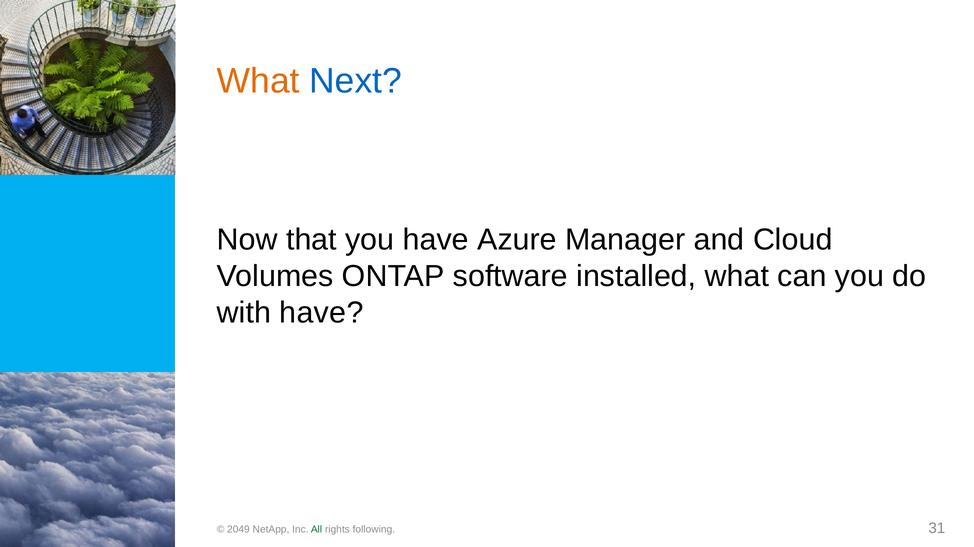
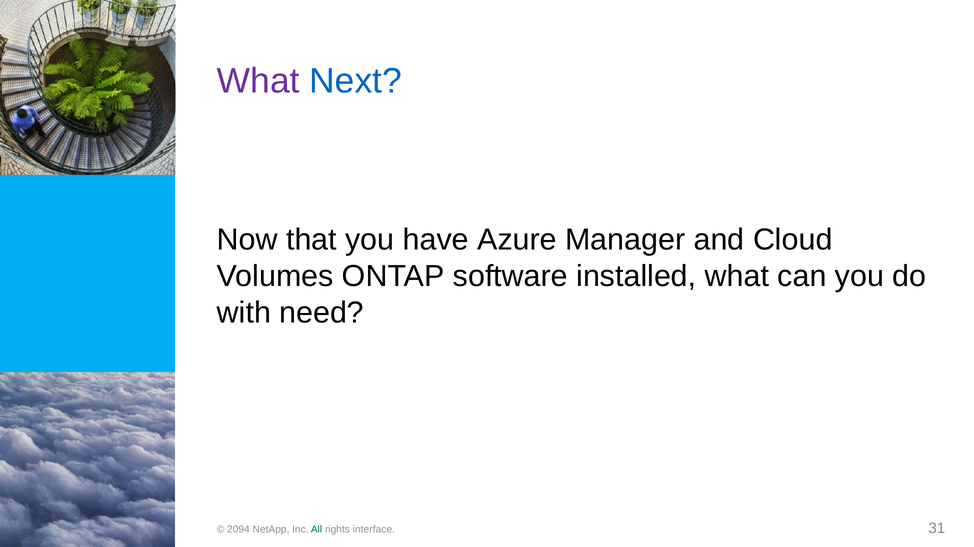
What at (258, 81) colour: orange -> purple
with have: have -> need
2049: 2049 -> 2094
following: following -> interface
